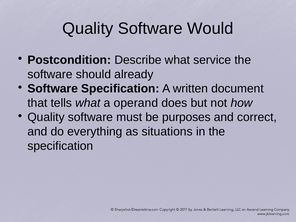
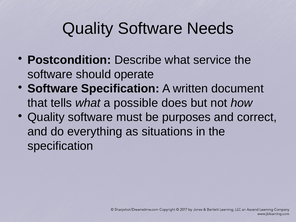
Would: Would -> Needs
already: already -> operate
operand: operand -> possible
